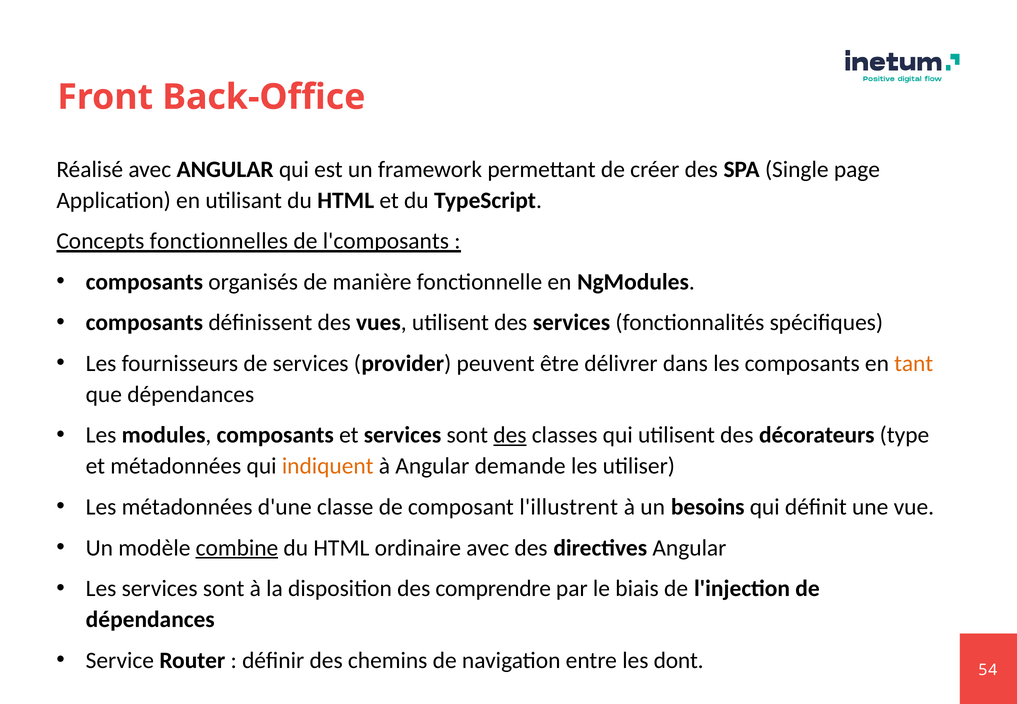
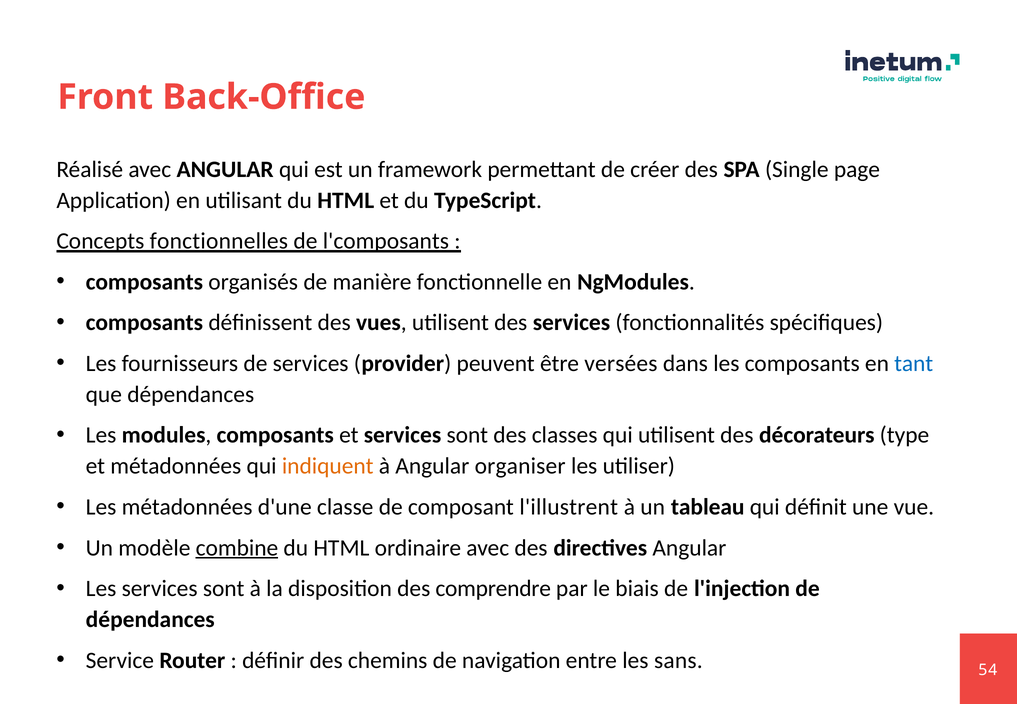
délivrer: délivrer -> versées
tant colour: orange -> blue
des at (510, 435) underline: present -> none
demande: demande -> organiser
besoins: besoins -> tableau
dont: dont -> sans
